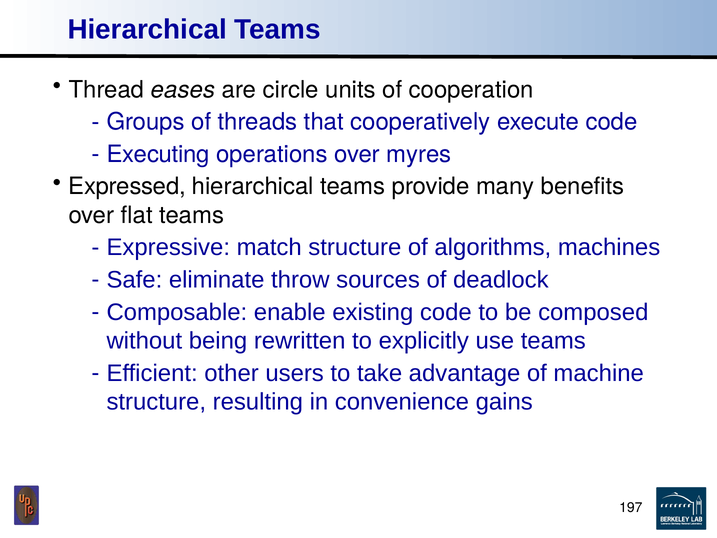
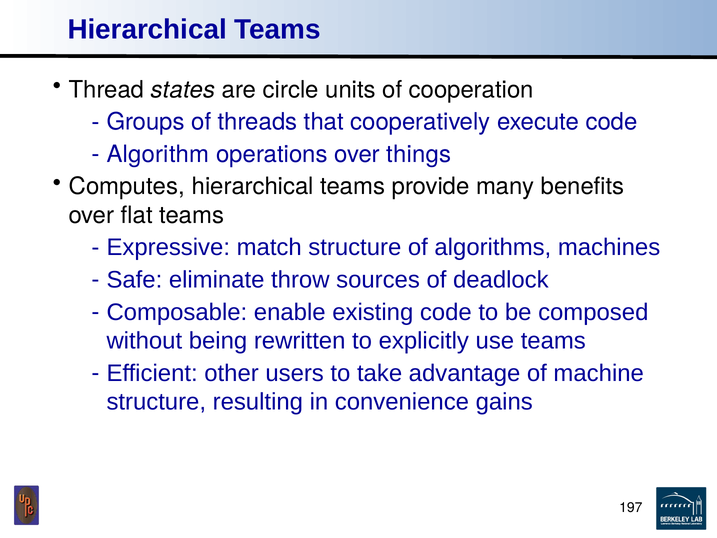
eases: eases -> states
Executing: Executing -> Algorithm
myres: myres -> things
Expressed: Expressed -> Computes
